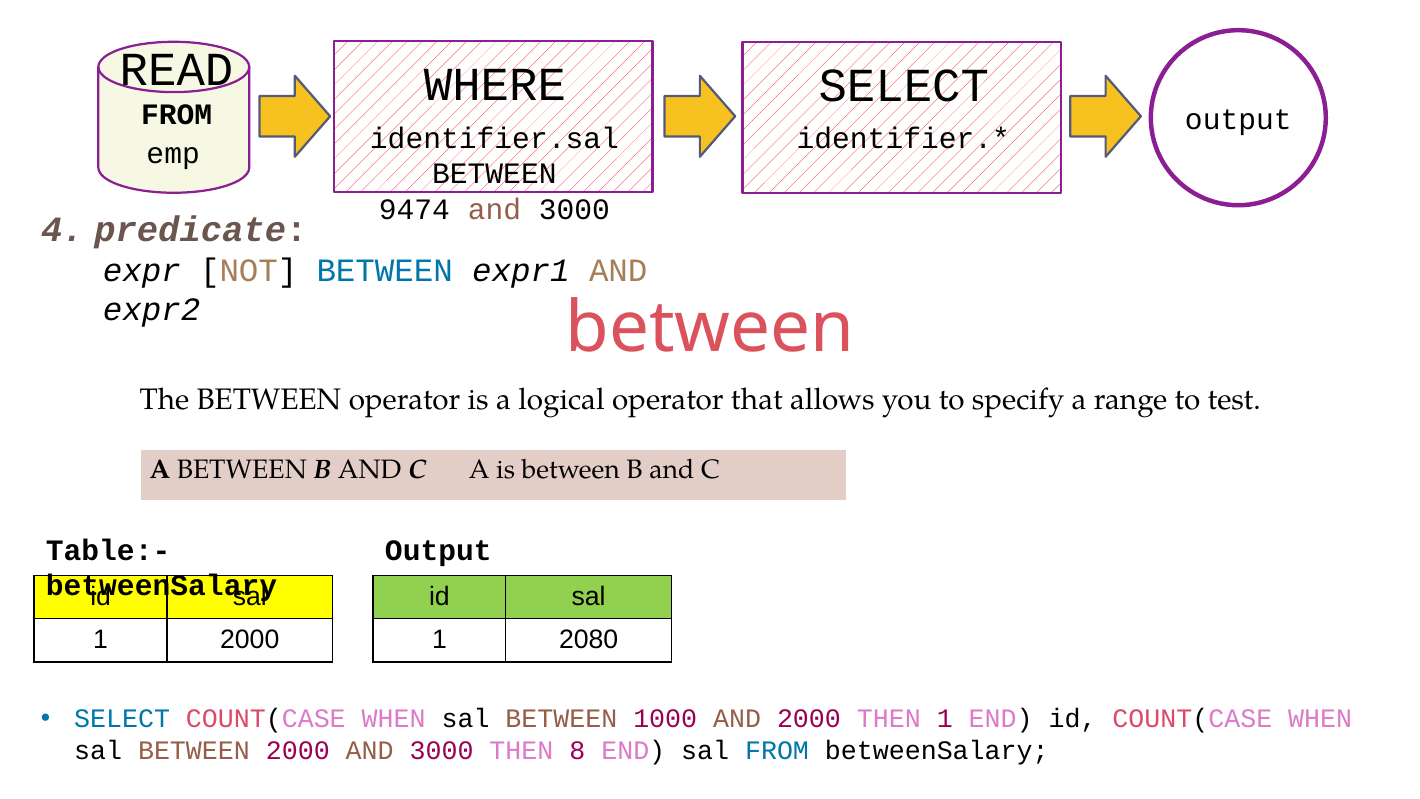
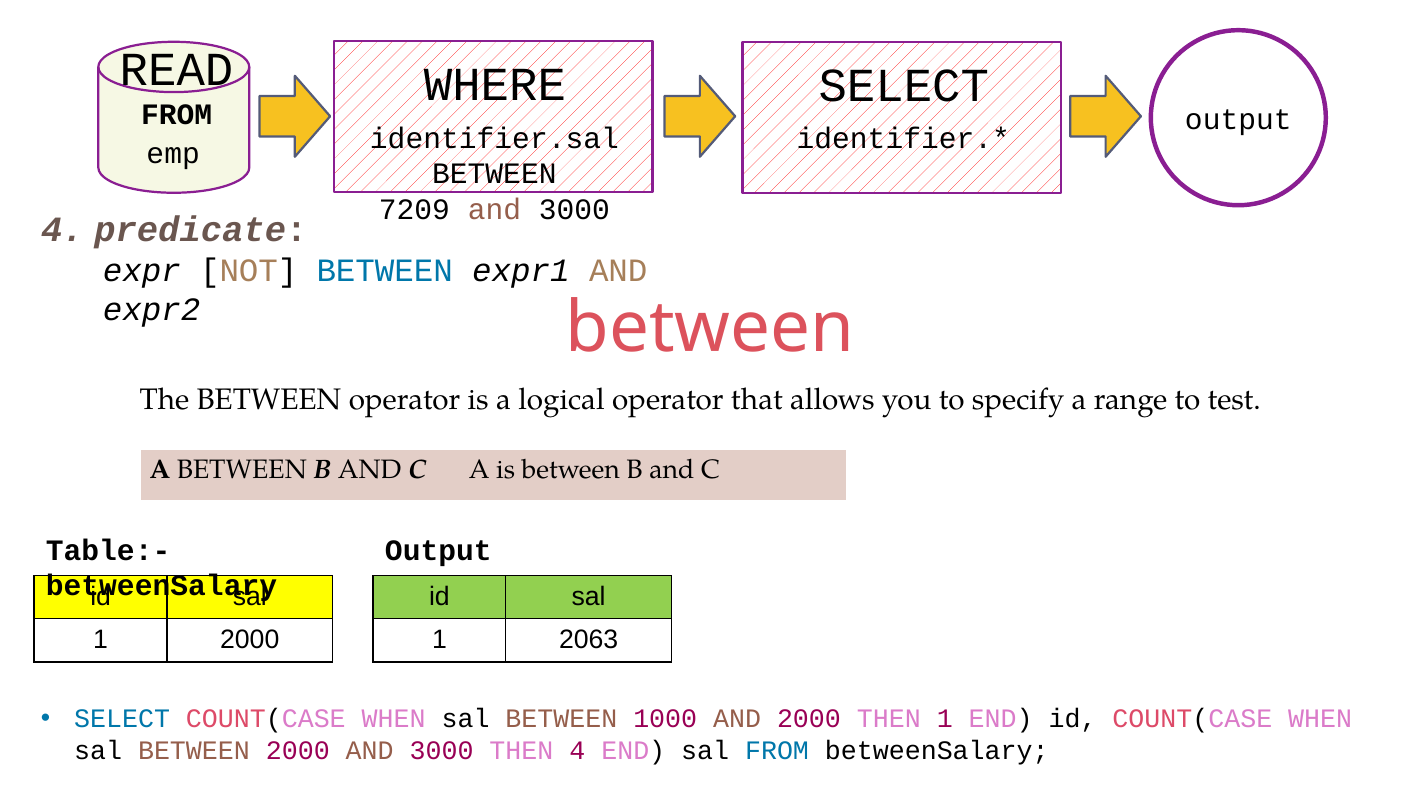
9474: 9474 -> 7209
2080: 2080 -> 2063
THEN 8: 8 -> 4
